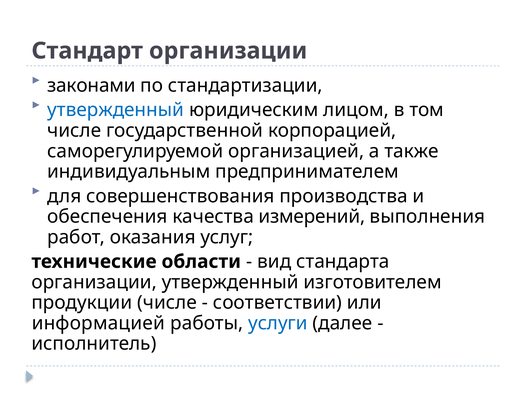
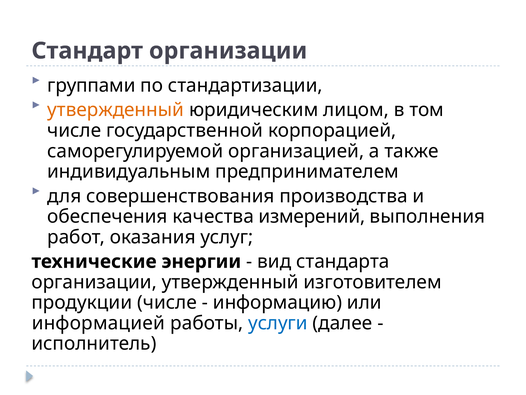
законами: законами -> группами
утвержденный at (116, 110) colour: blue -> orange
области: области -> энергии
соответствии: соответствии -> информацию
